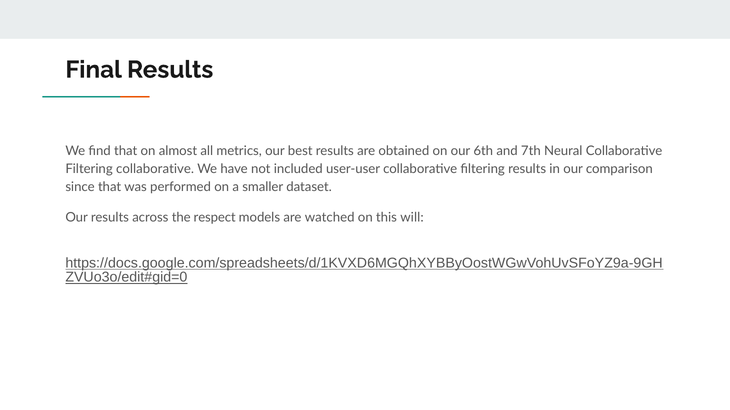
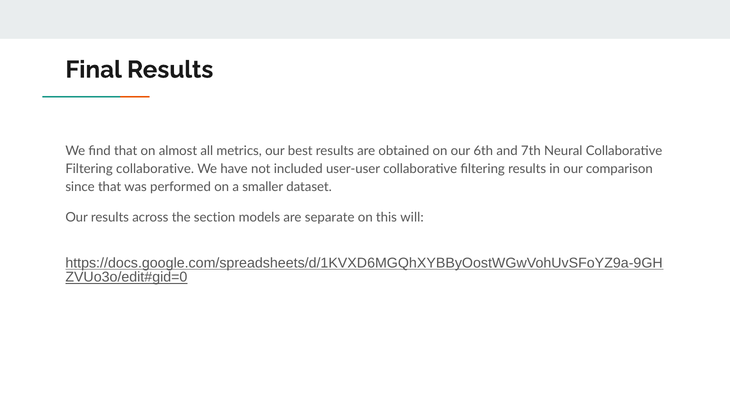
respect: respect -> section
watched: watched -> separate
